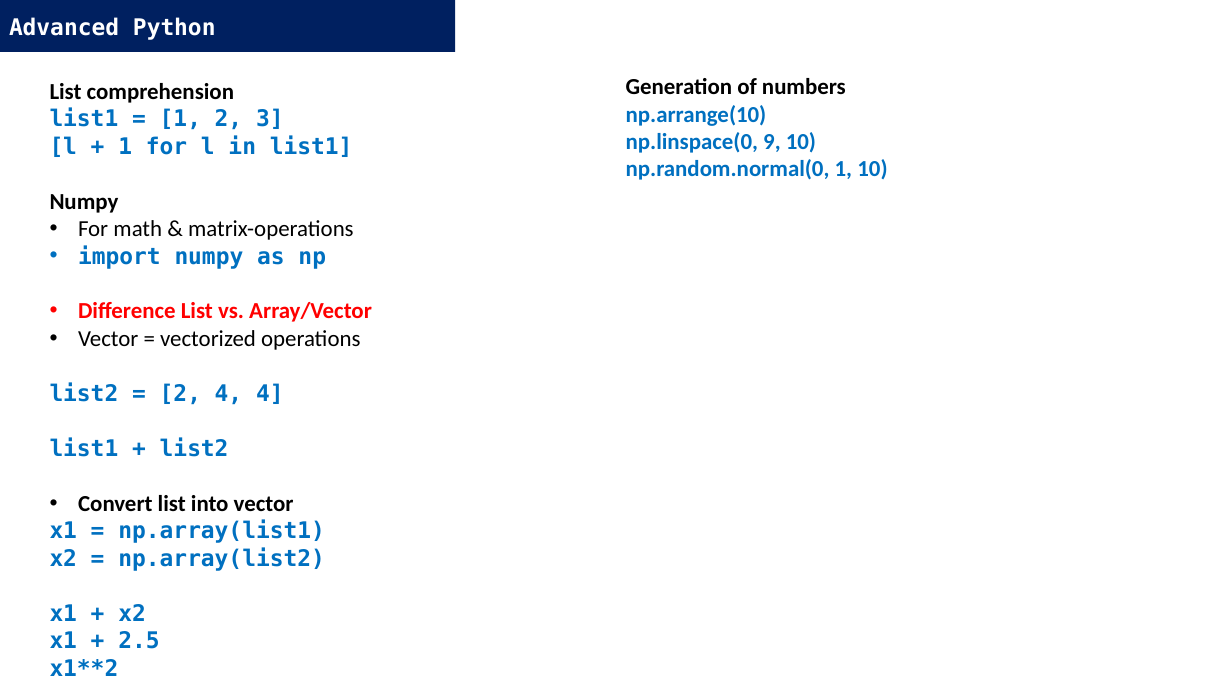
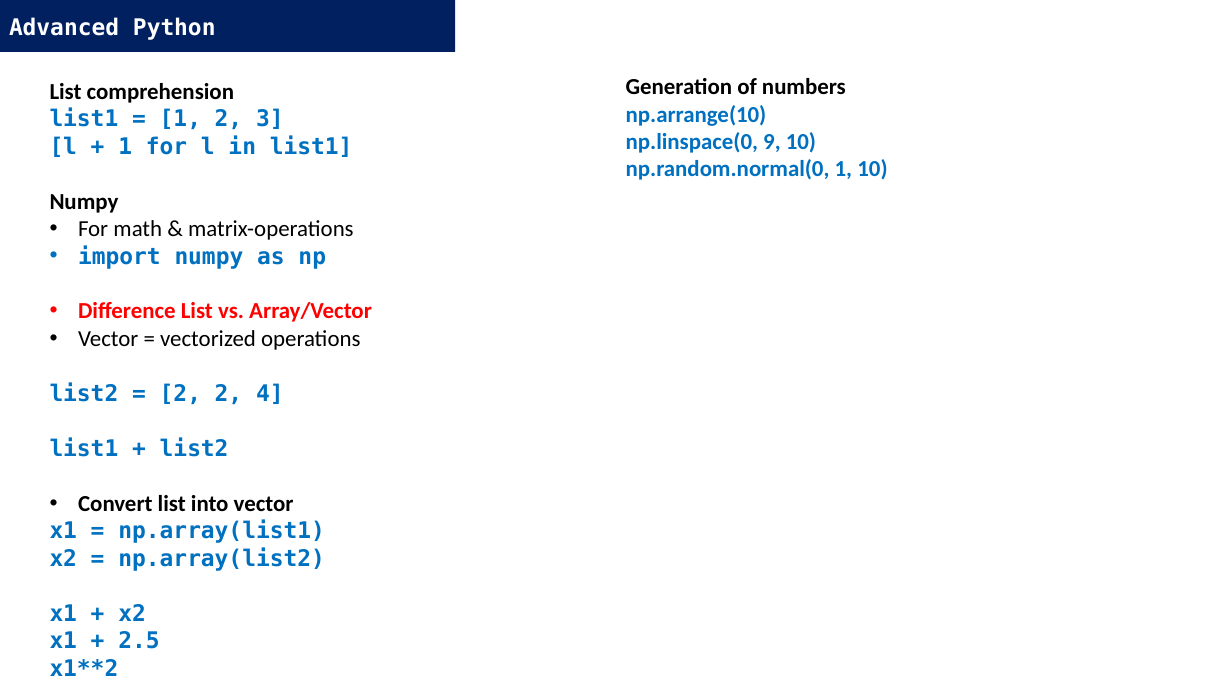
2 4: 4 -> 2
